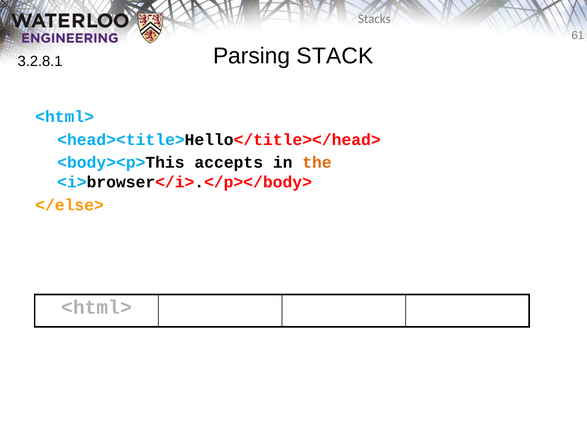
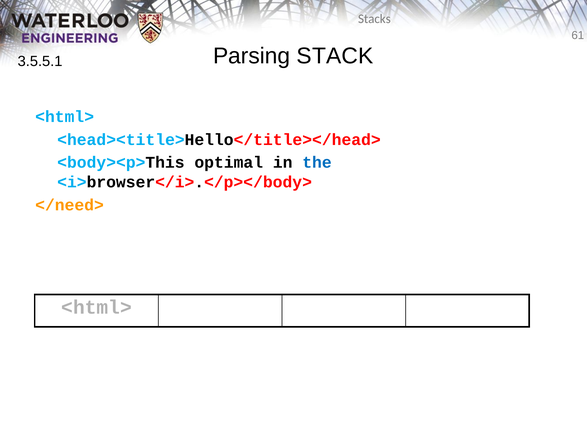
3.2.8.1: 3.2.8.1 -> 3.5.5.1
accepts: accepts -> optimal
the colour: orange -> blue
</else>: </else> -> </need>
